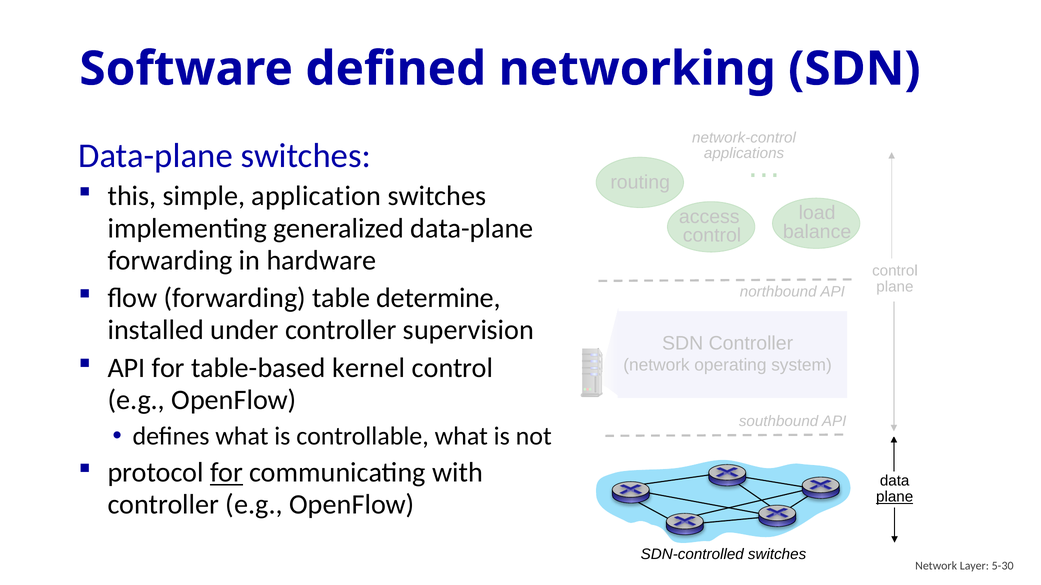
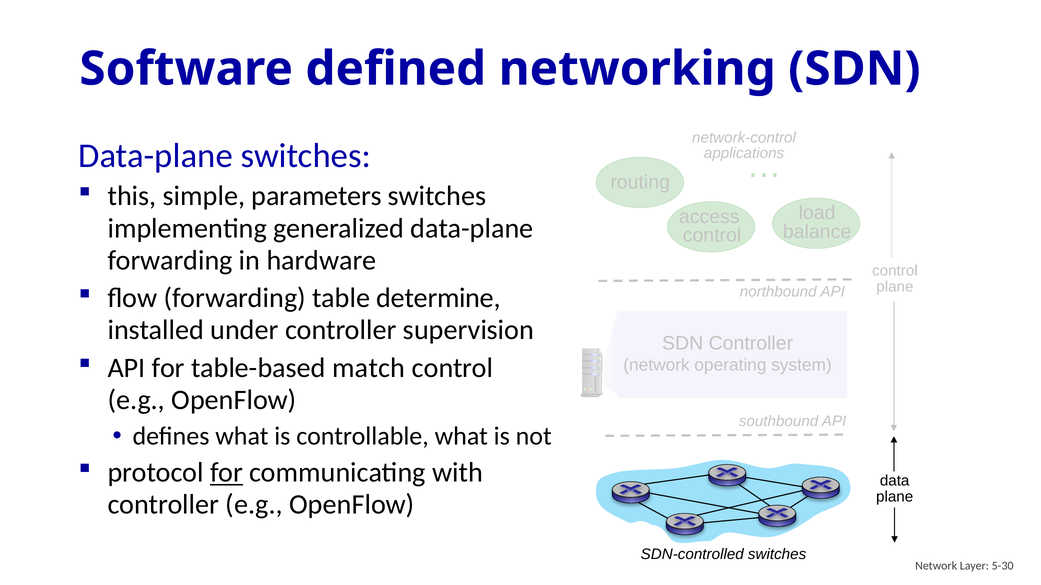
application: application -> parameters
kernel: kernel -> match
plane at (895, 497) underline: present -> none
